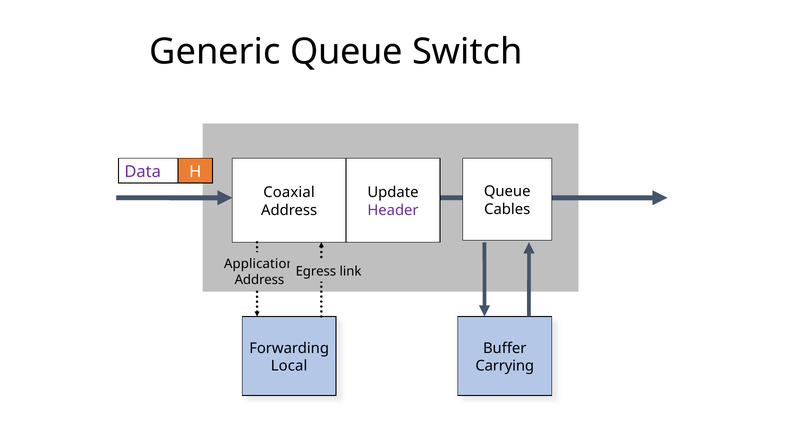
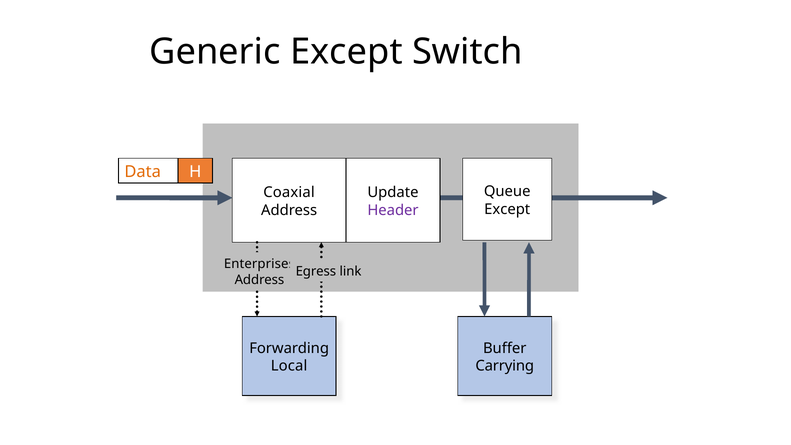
Generic Queue: Queue -> Except
Data colour: purple -> orange
Cables at (507, 209): Cables -> Except
Application: Application -> Enterprises
